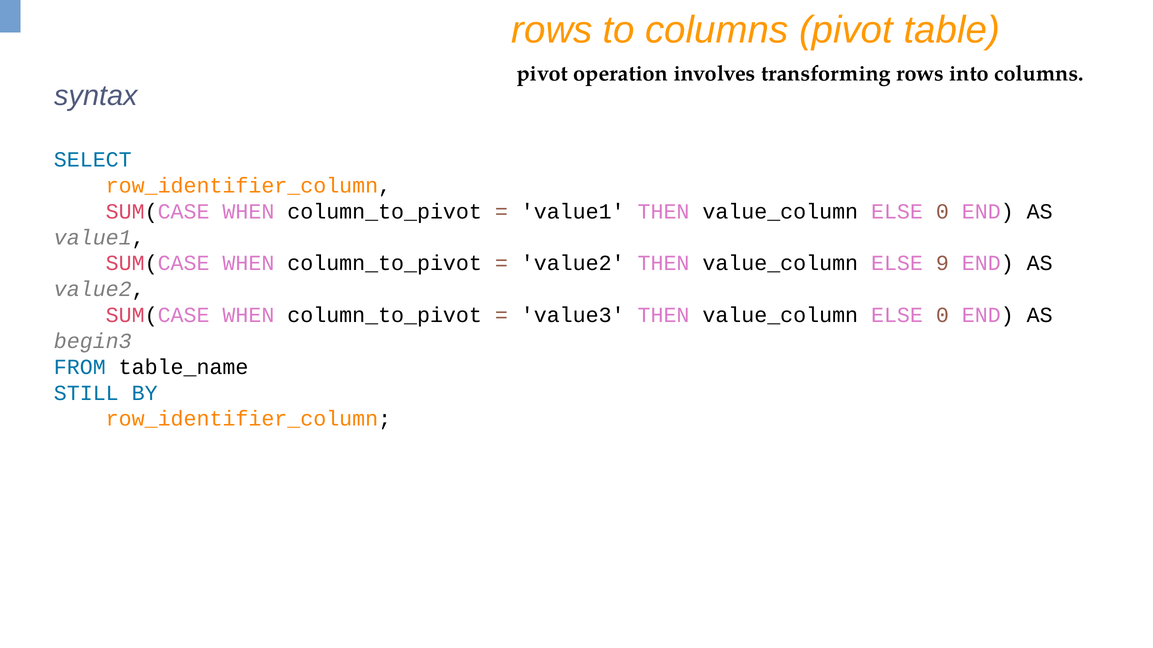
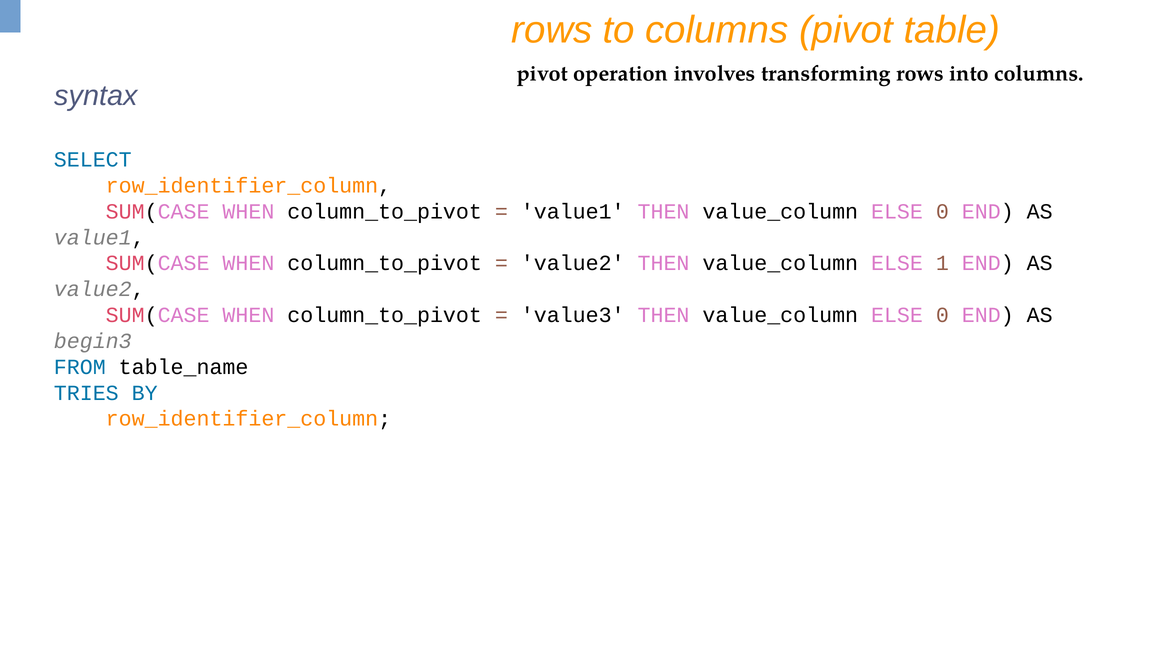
9: 9 -> 1
STILL: STILL -> TRIES
